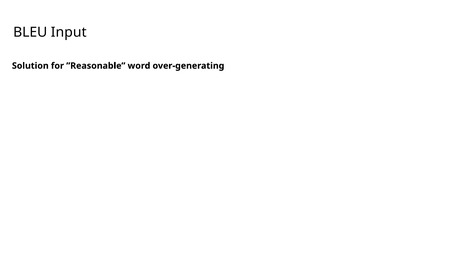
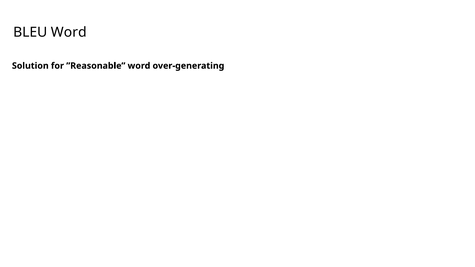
BLEU Input: Input -> Word
